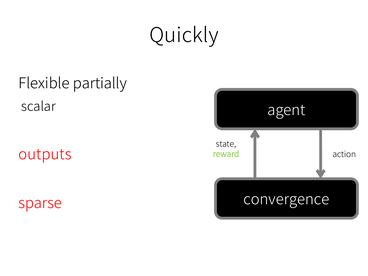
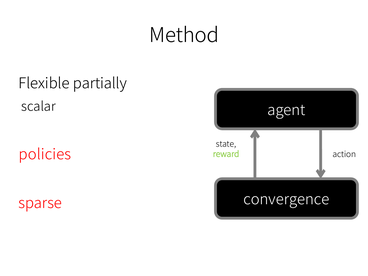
Quickly: Quickly -> Method
outputs: outputs -> policies
